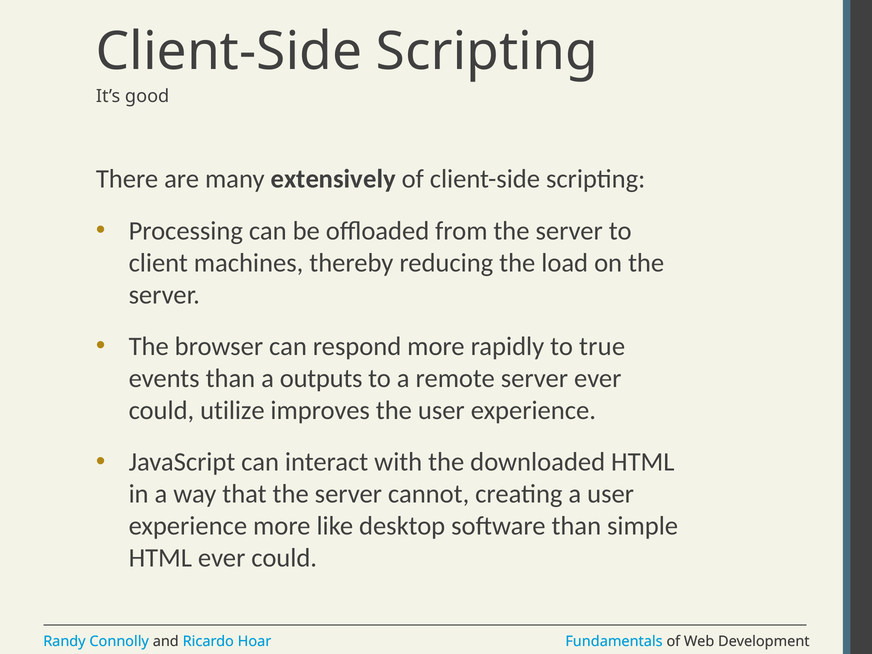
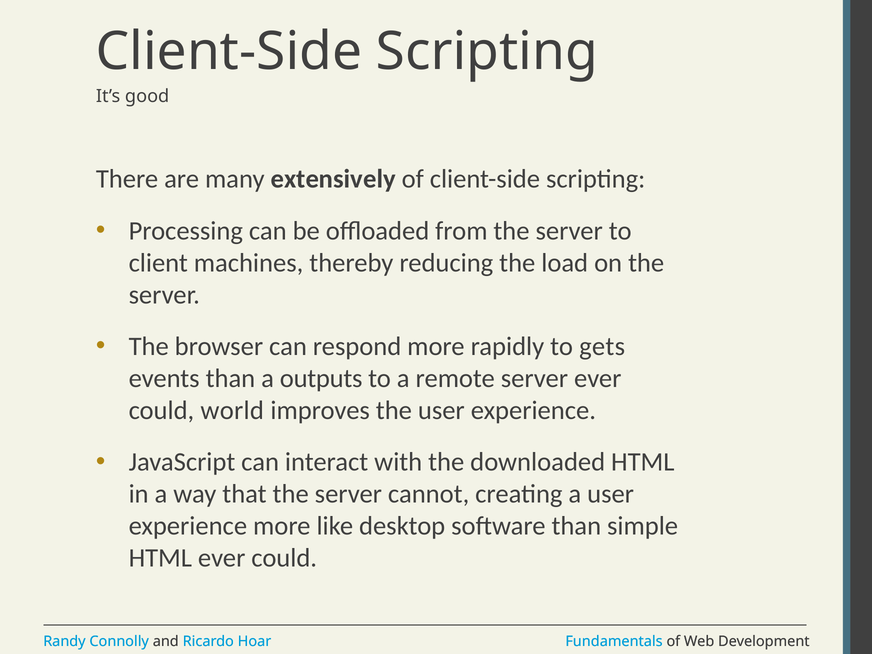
true: true -> gets
utilize: utilize -> world
